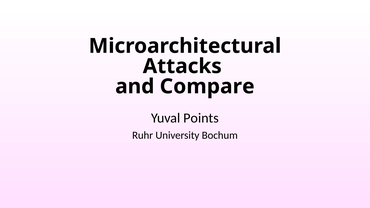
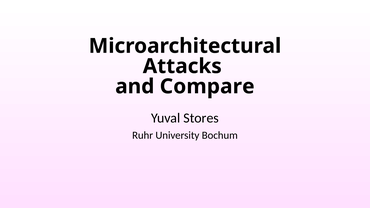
Points: Points -> Stores
